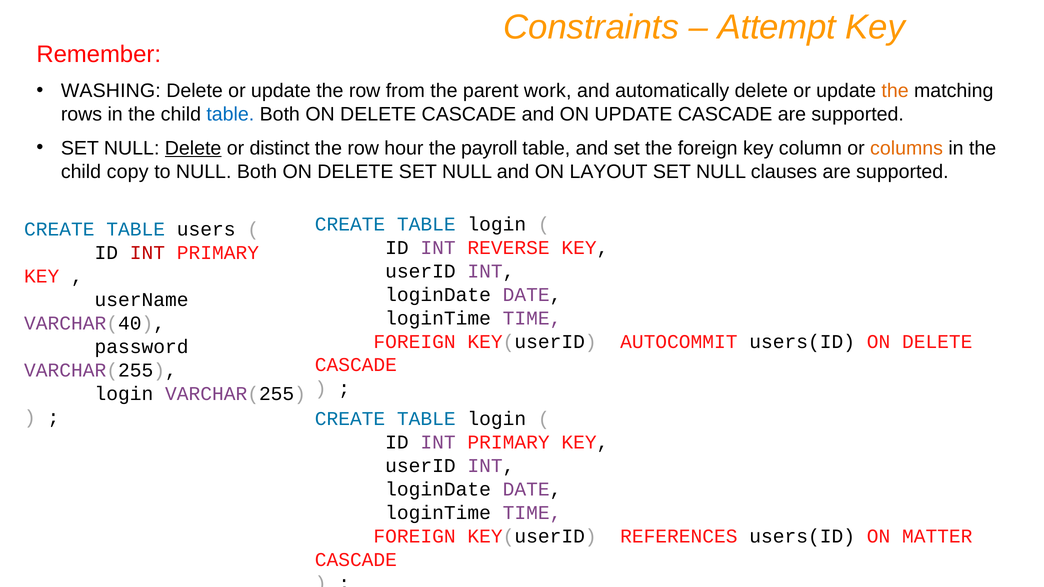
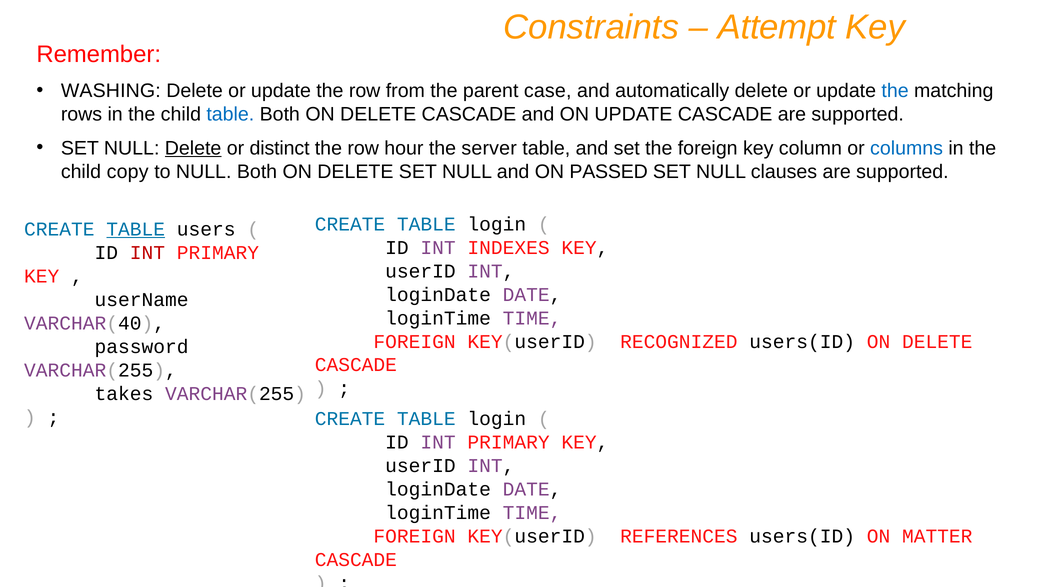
work: work -> case
the at (895, 91) colour: orange -> blue
payroll: payroll -> server
columns colour: orange -> blue
LAYOUT: LAYOUT -> PASSED
TABLE at (136, 229) underline: none -> present
REVERSE: REVERSE -> INDEXES
AUTOCOMMIT: AUTOCOMMIT -> RECOGNIZED
login at (124, 394): login -> takes
